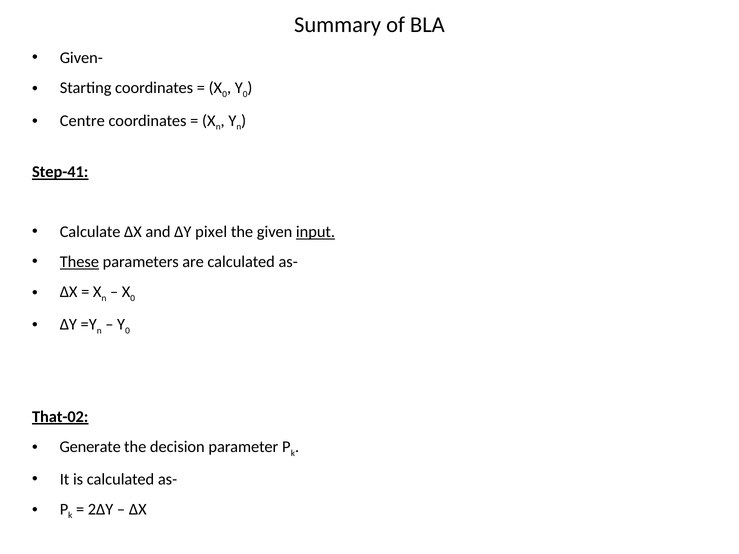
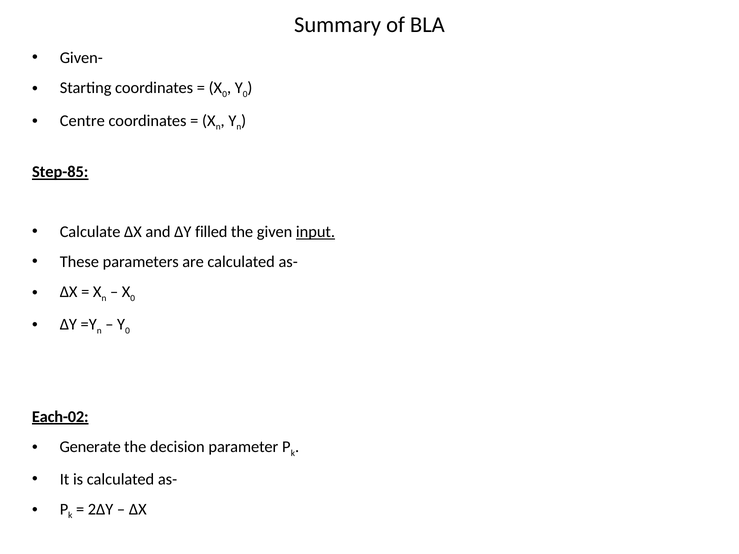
Step-41: Step-41 -> Step-85
pixel: pixel -> filled
These underline: present -> none
That-02: That-02 -> Each-02
